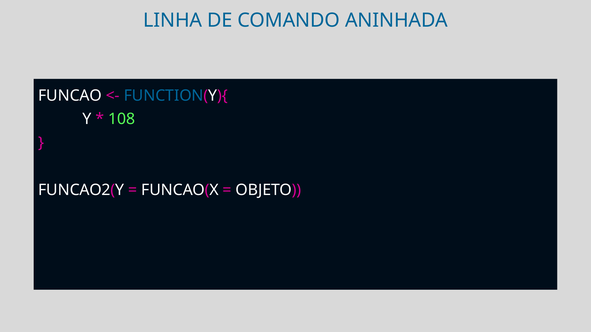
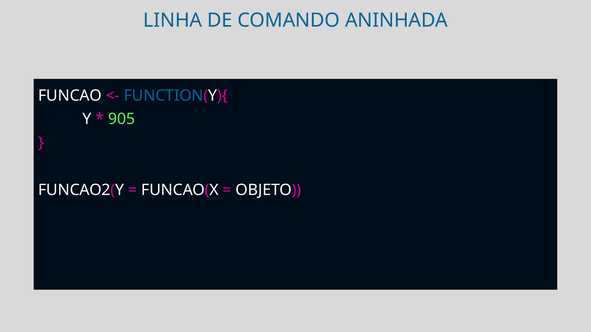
108: 108 -> 905
